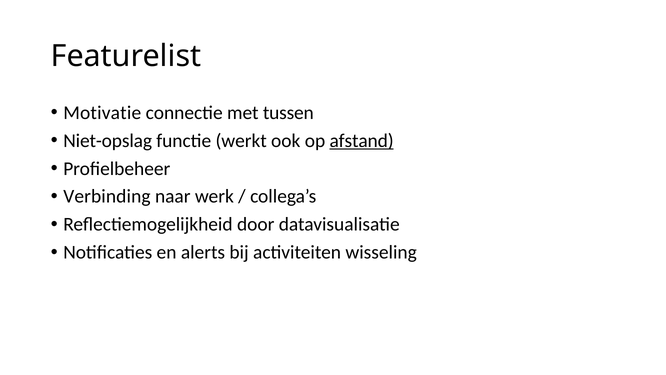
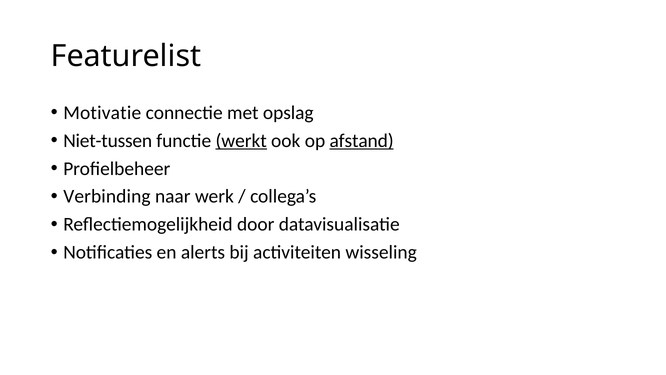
tussen: tussen -> opslag
Niet-opslag: Niet-opslag -> Niet-tussen
werkt underline: none -> present
